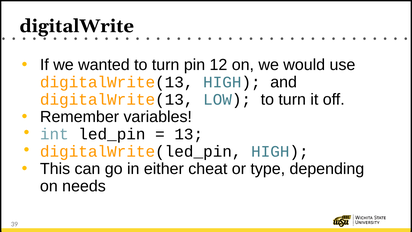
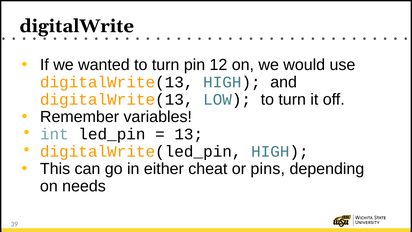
type: type -> pins
